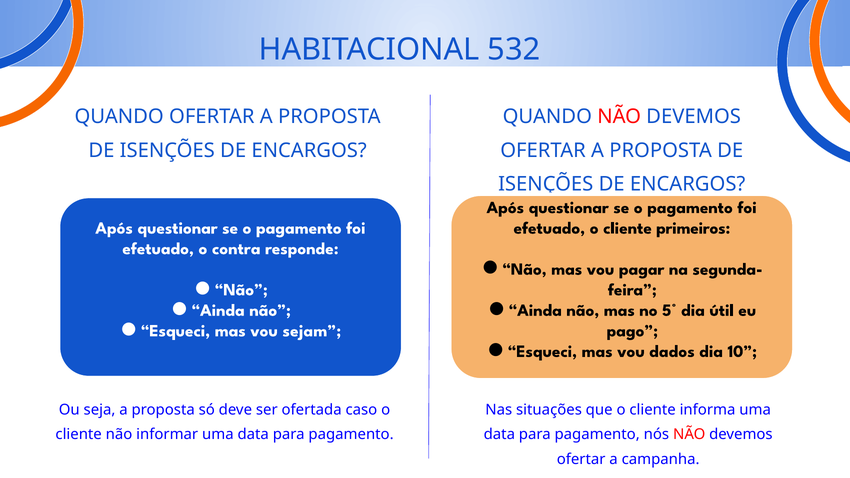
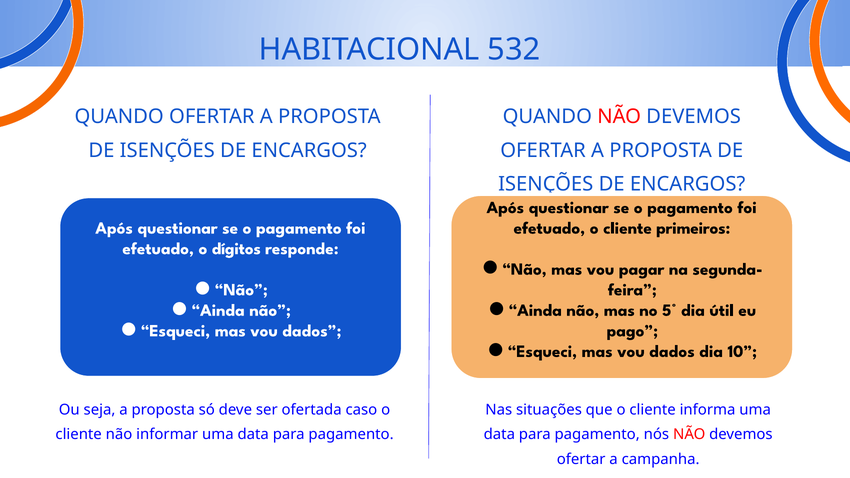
contra: contra -> dígitos
sejam at (312, 331): sejam -> dados
